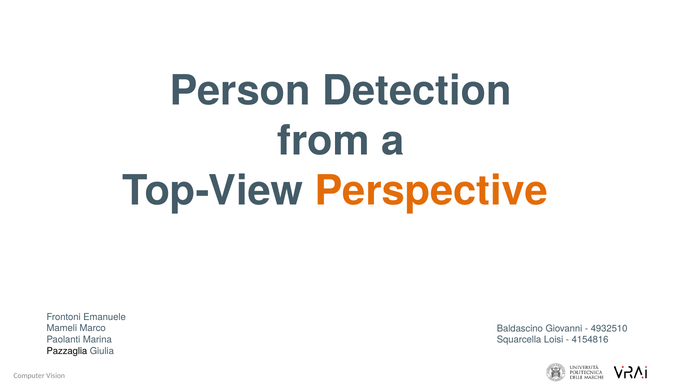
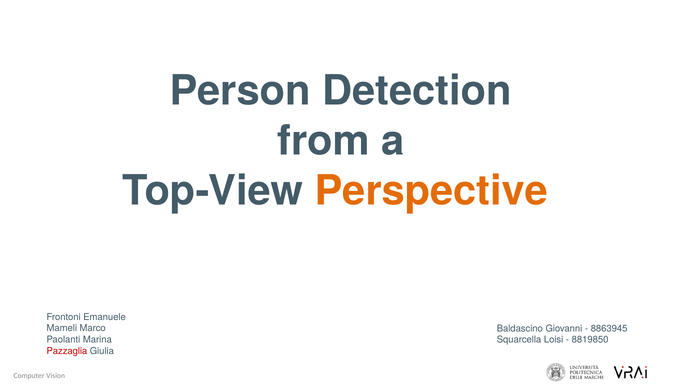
4932510: 4932510 -> 8863945
4154816: 4154816 -> 8819850
Pazzaglia colour: black -> red
